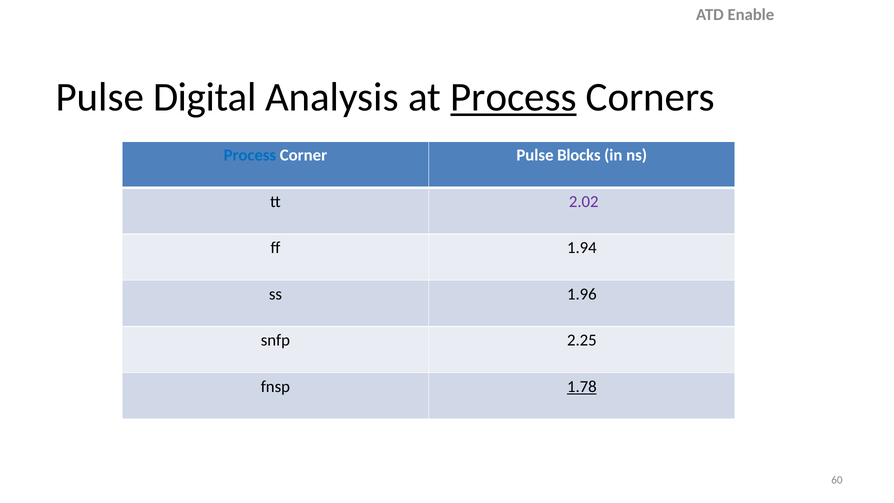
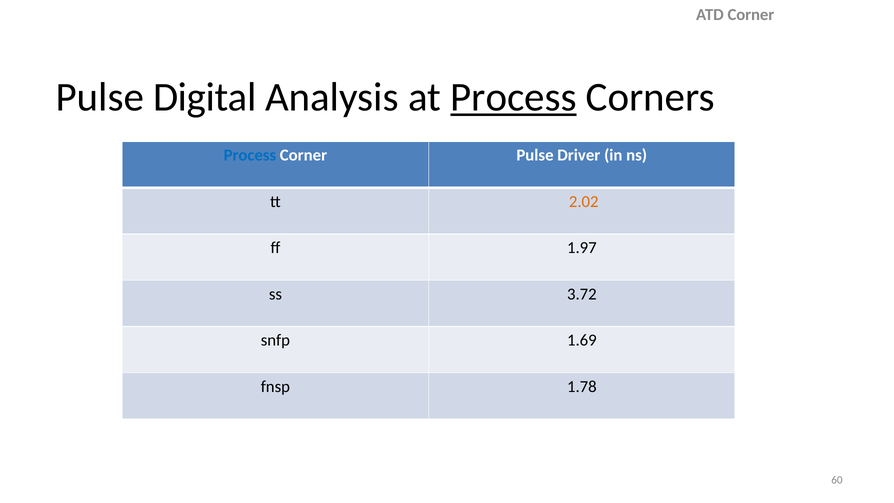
ATD Enable: Enable -> Corner
Blocks: Blocks -> Driver
2.02 colour: purple -> orange
1.94: 1.94 -> 1.97
1.96: 1.96 -> 3.72
2.25: 2.25 -> 1.69
1.78 underline: present -> none
